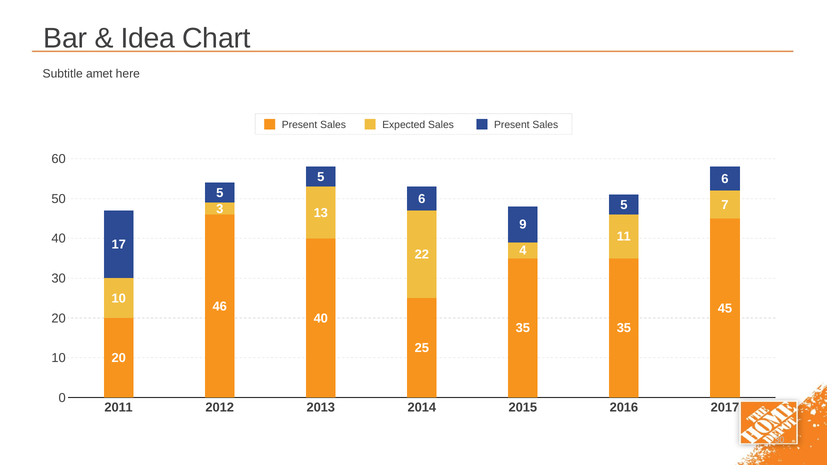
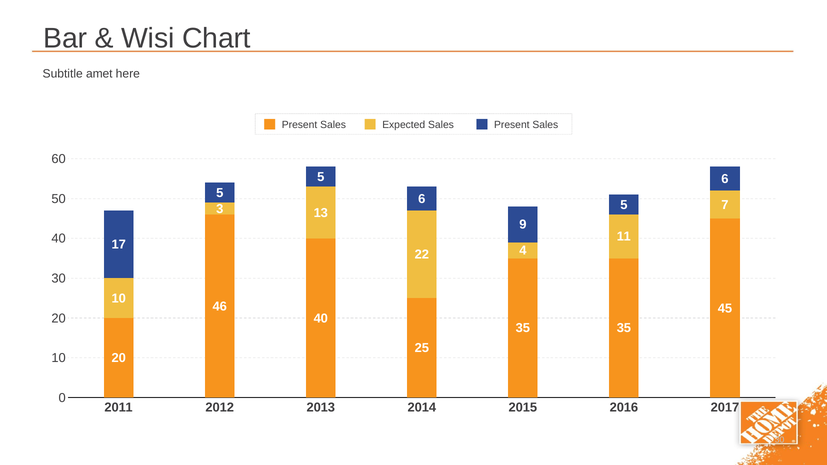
Idea: Idea -> Wisi
